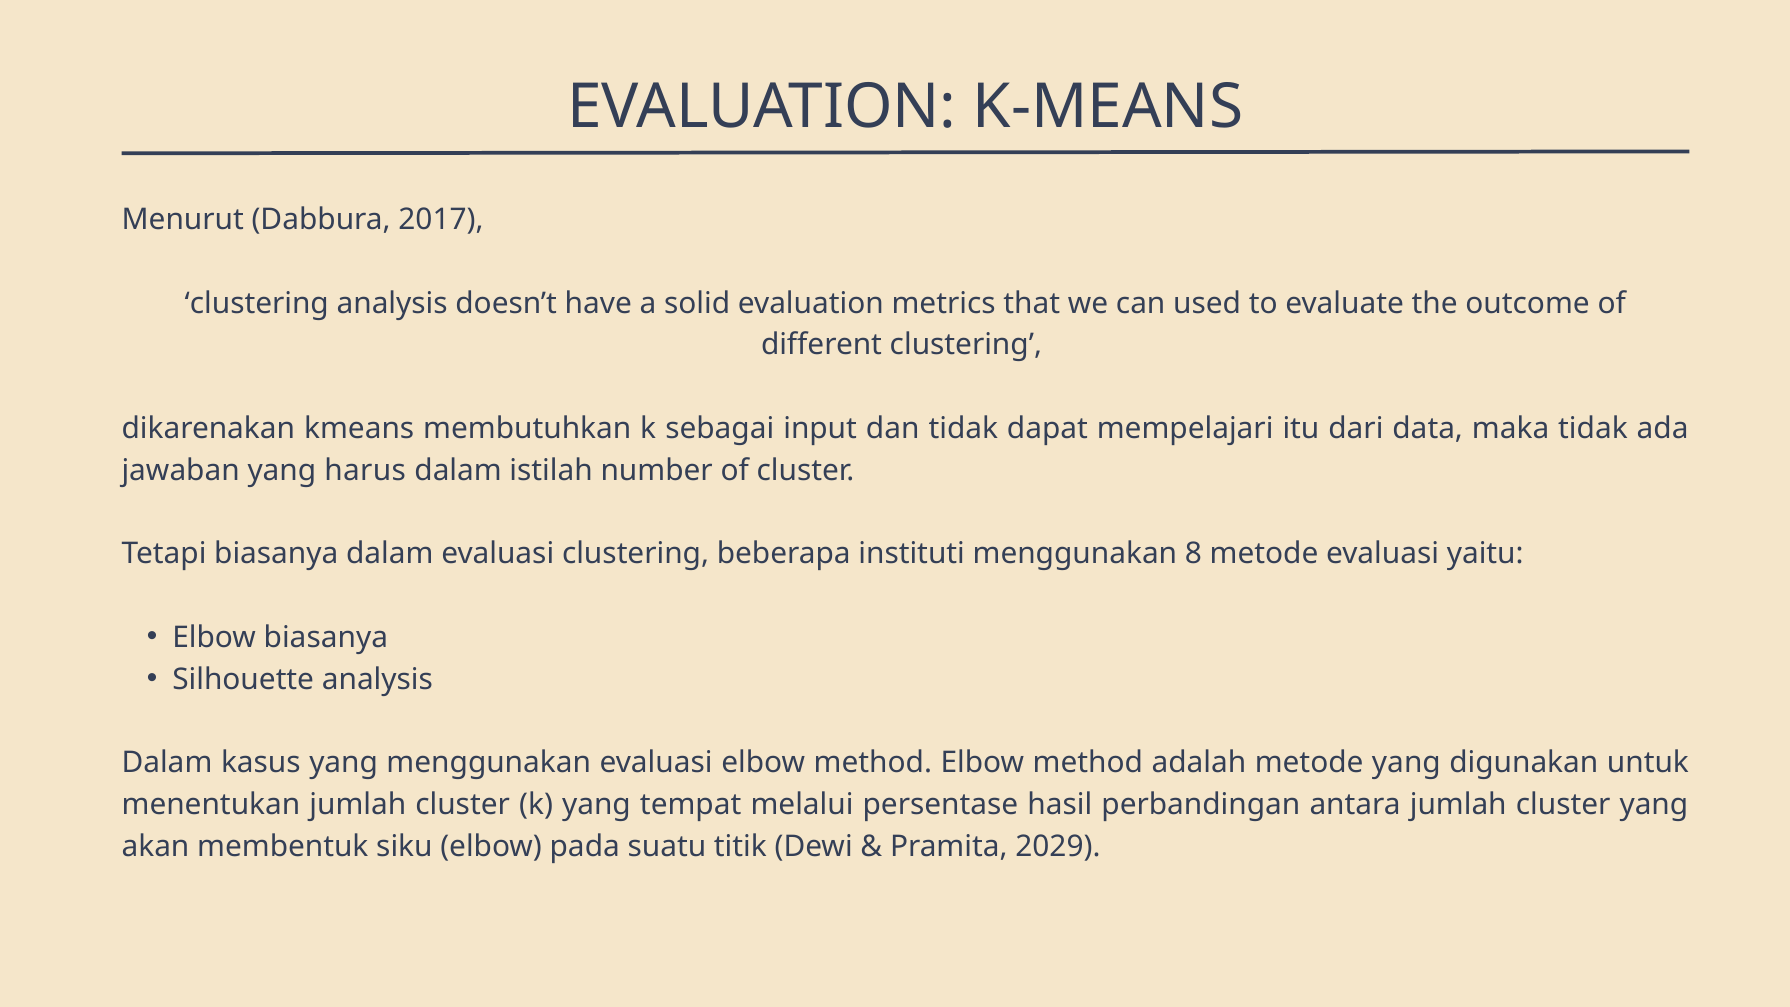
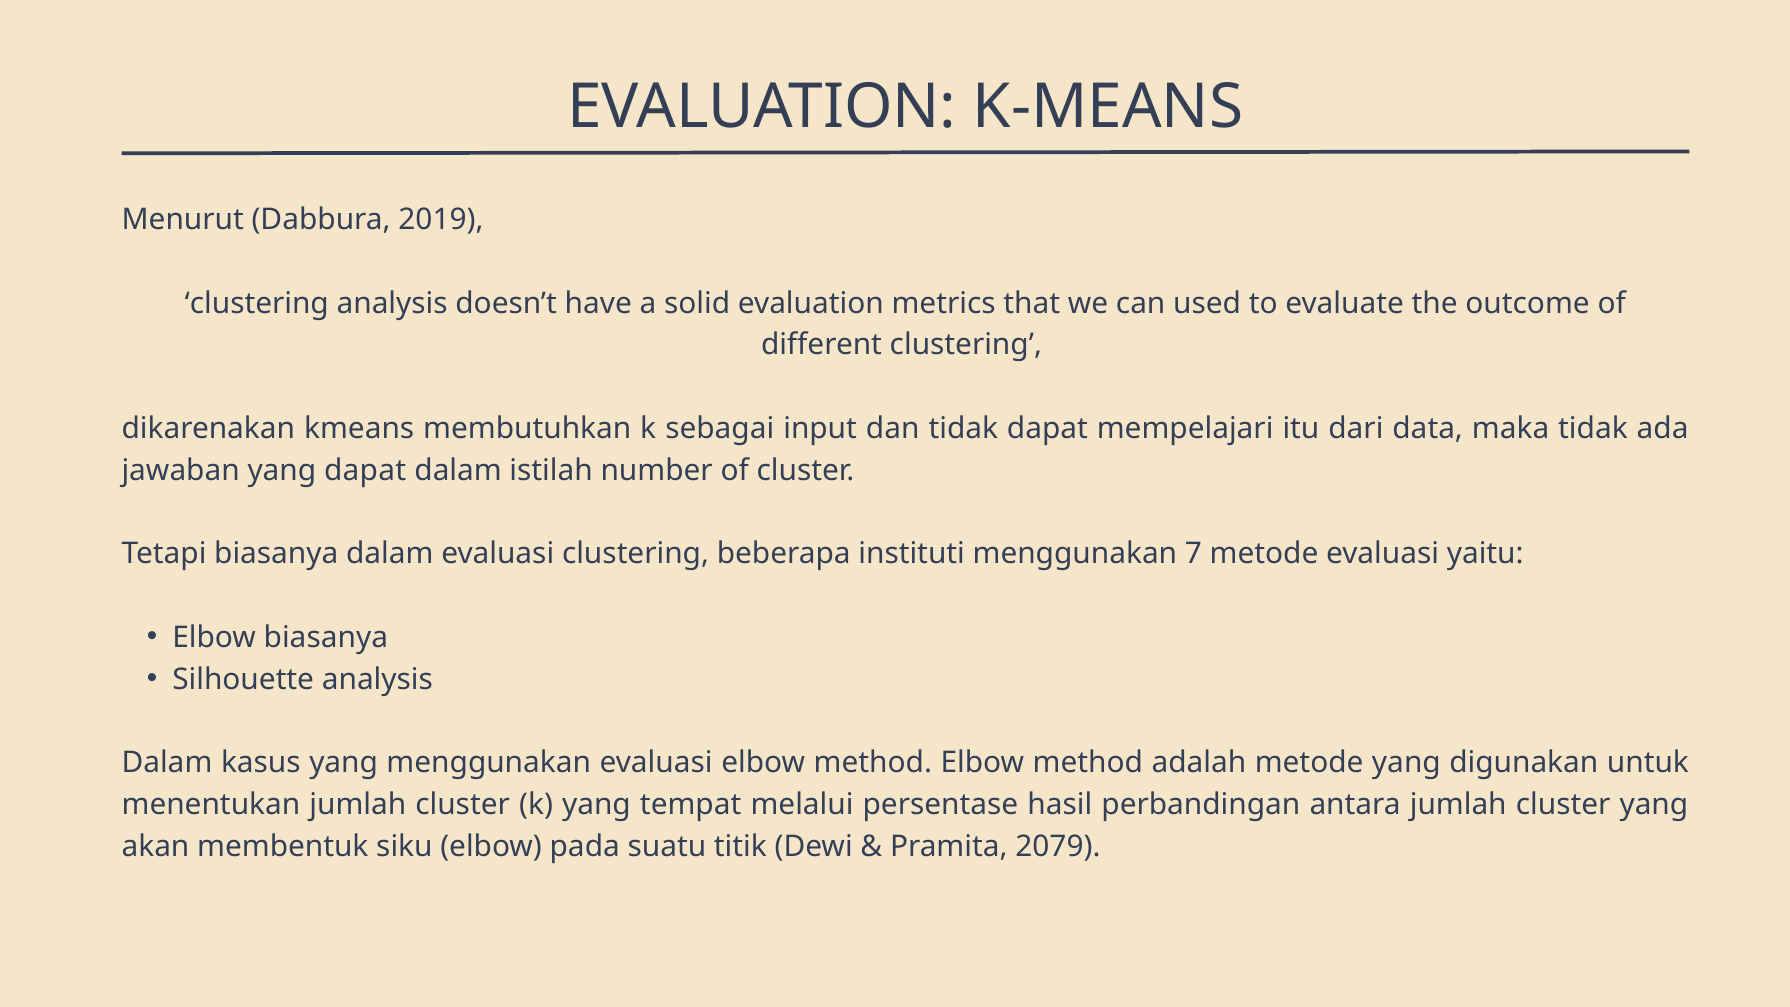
2017: 2017 -> 2019
yang harus: harus -> dapat
8: 8 -> 7
2029: 2029 -> 2079
